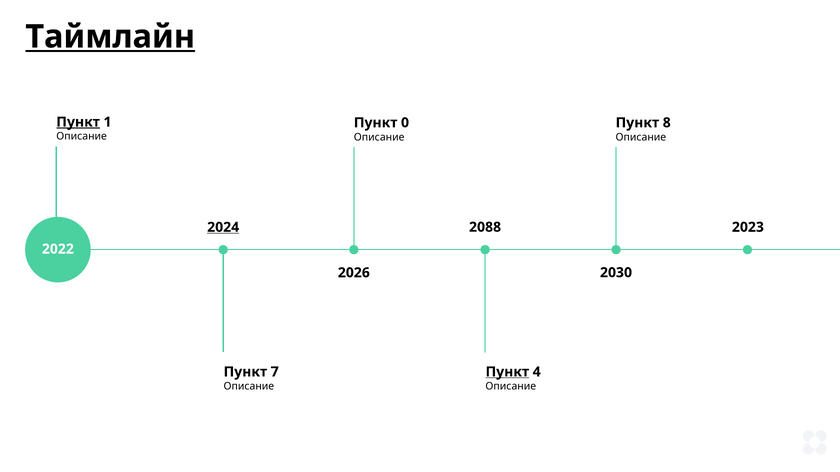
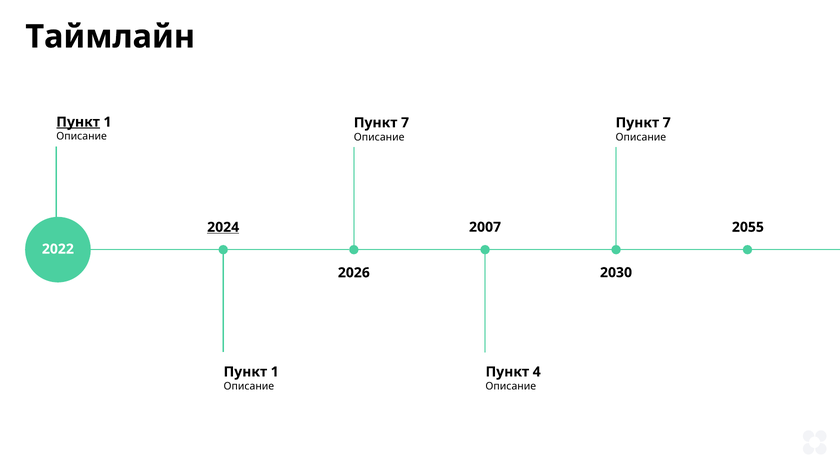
Таймлайн underline: present -> none
0 at (405, 123): 0 -> 7
8 at (667, 123): 8 -> 7
2088: 2088 -> 2007
2023: 2023 -> 2055
7 at (275, 372): 7 -> 1
Пункт at (507, 372) underline: present -> none
